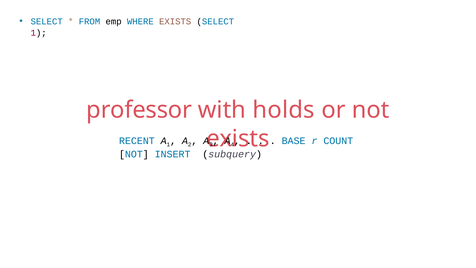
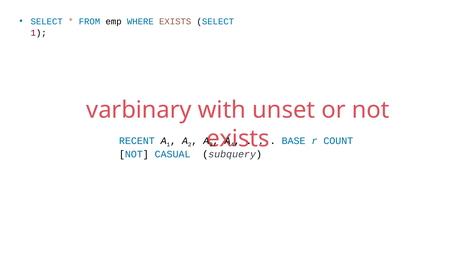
professor: professor -> varbinary
holds: holds -> unset
INSERT: INSERT -> CASUAL
